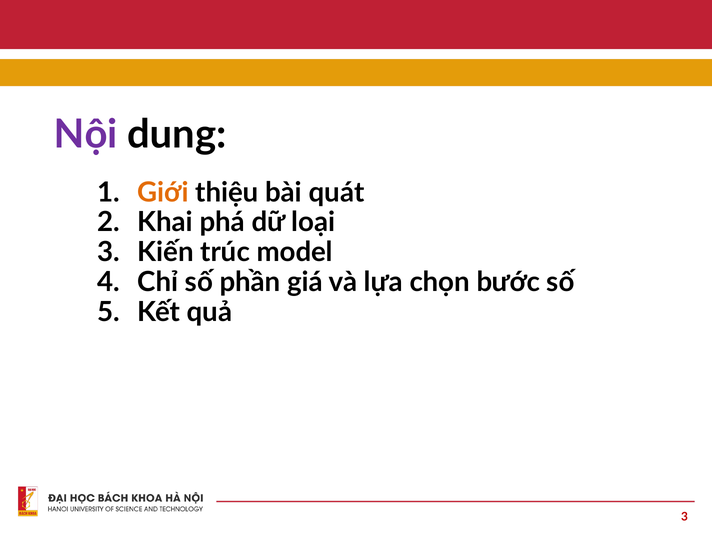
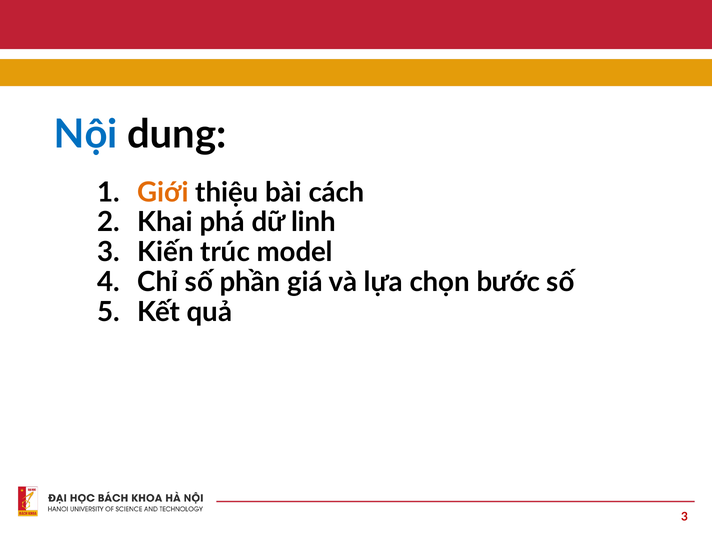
Nội colour: purple -> blue
quát: quát -> cách
loại: loại -> linh
